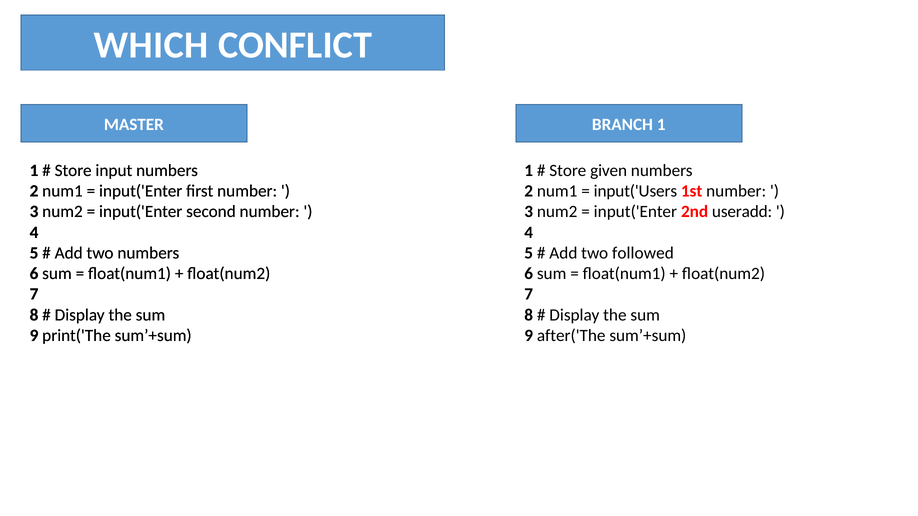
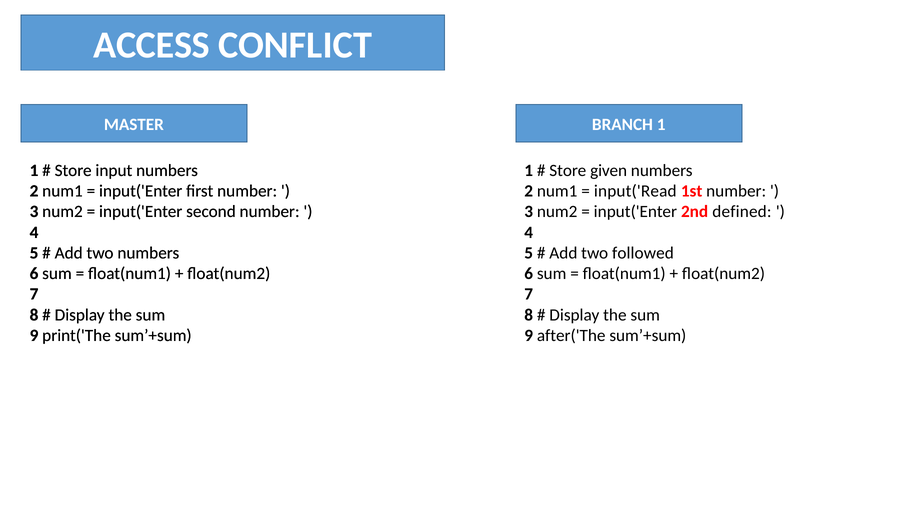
WHICH: WHICH -> ACCESS
input('Users: input('Users -> input('Read
useradd: useradd -> defined
